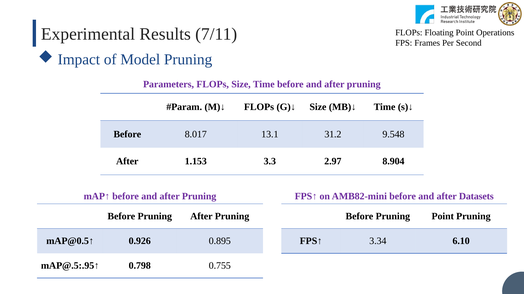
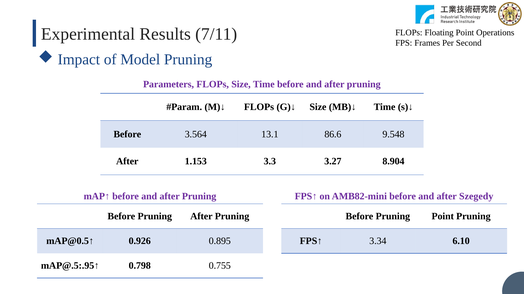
8.017: 8.017 -> 3.564
31.2: 31.2 -> 86.6
2.97: 2.97 -> 3.27
Datasets: Datasets -> Szegedy
